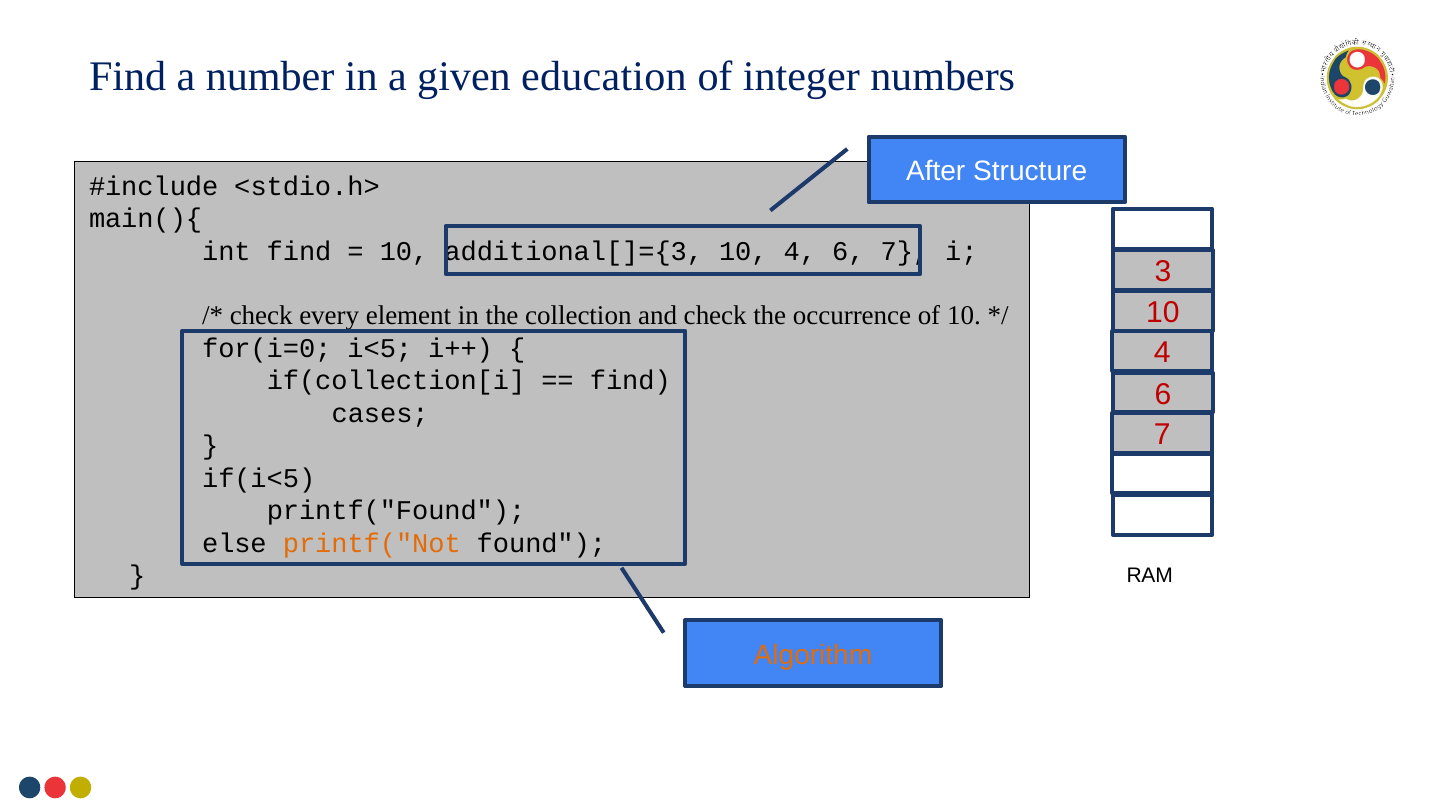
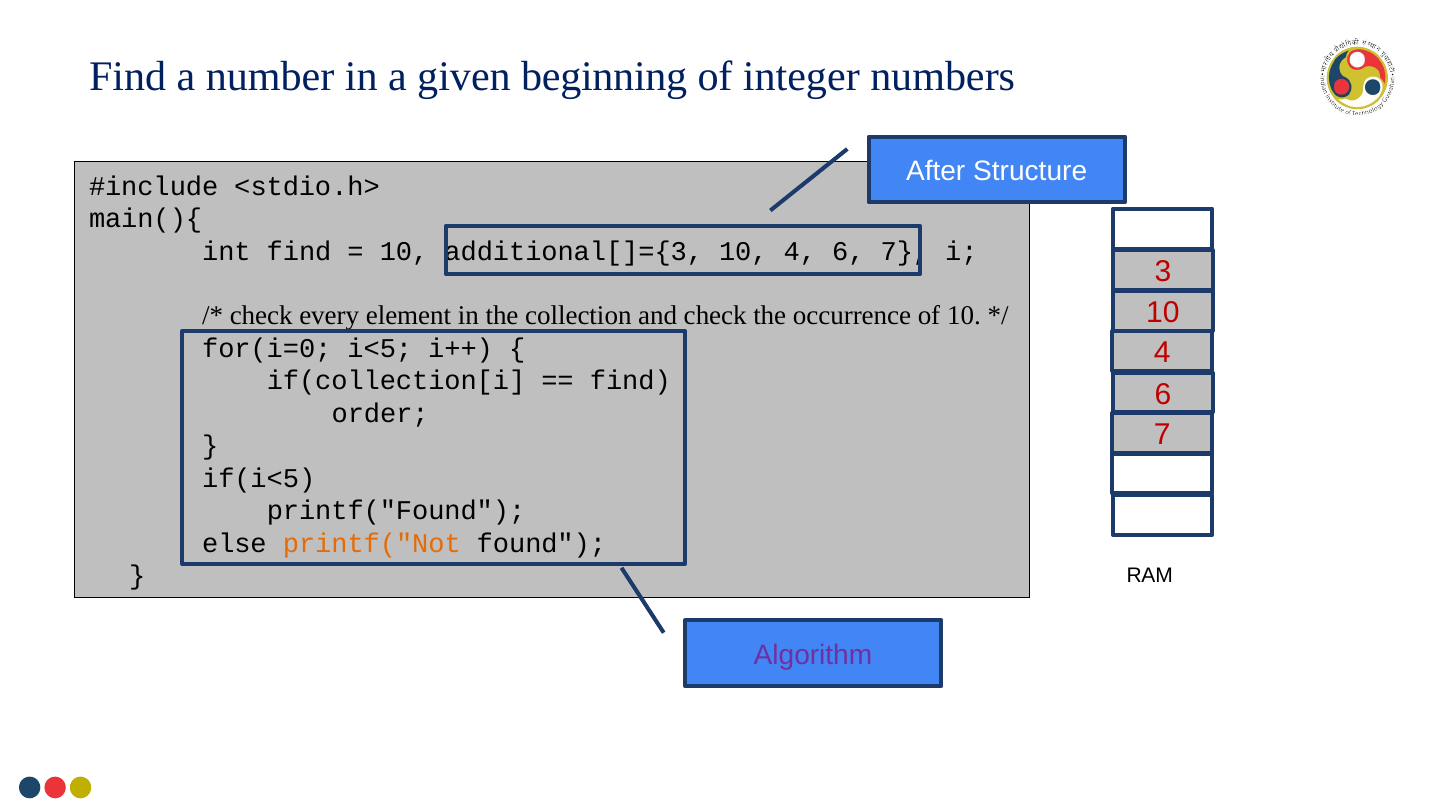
education: education -> beginning
cases: cases -> order
Algorithm colour: orange -> purple
